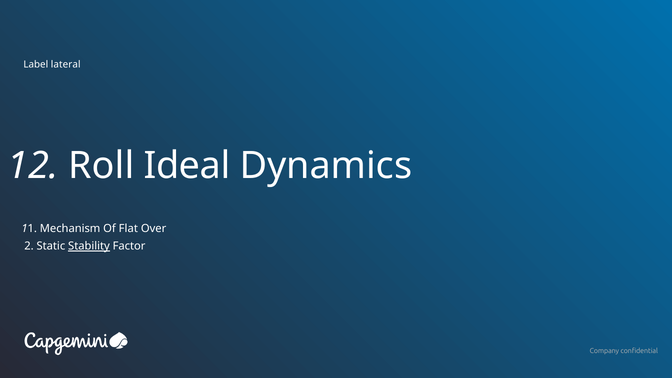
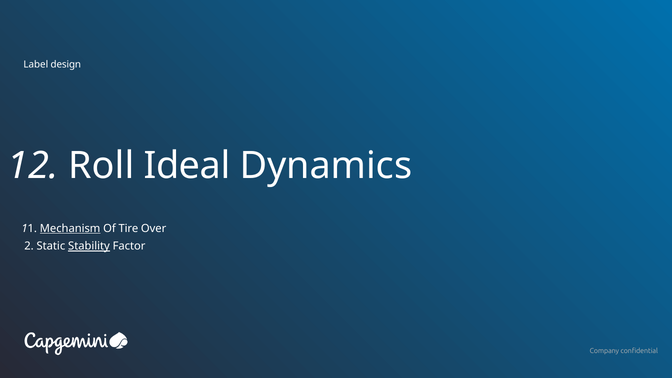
lateral: lateral -> design
Mechanism underline: none -> present
Flat: Flat -> Tire
